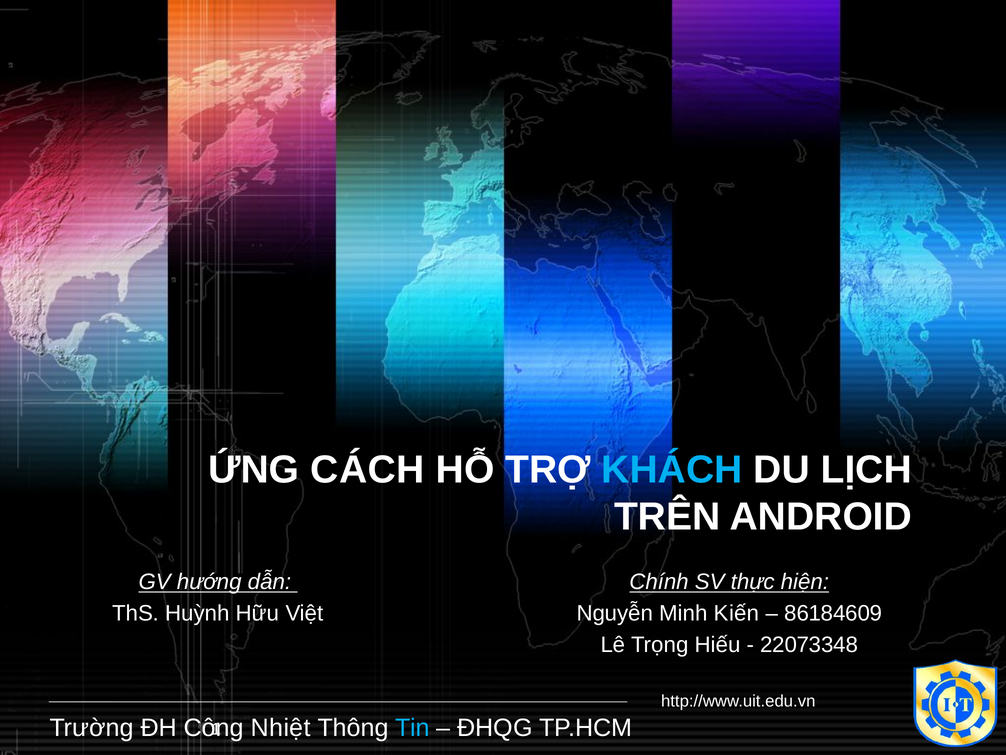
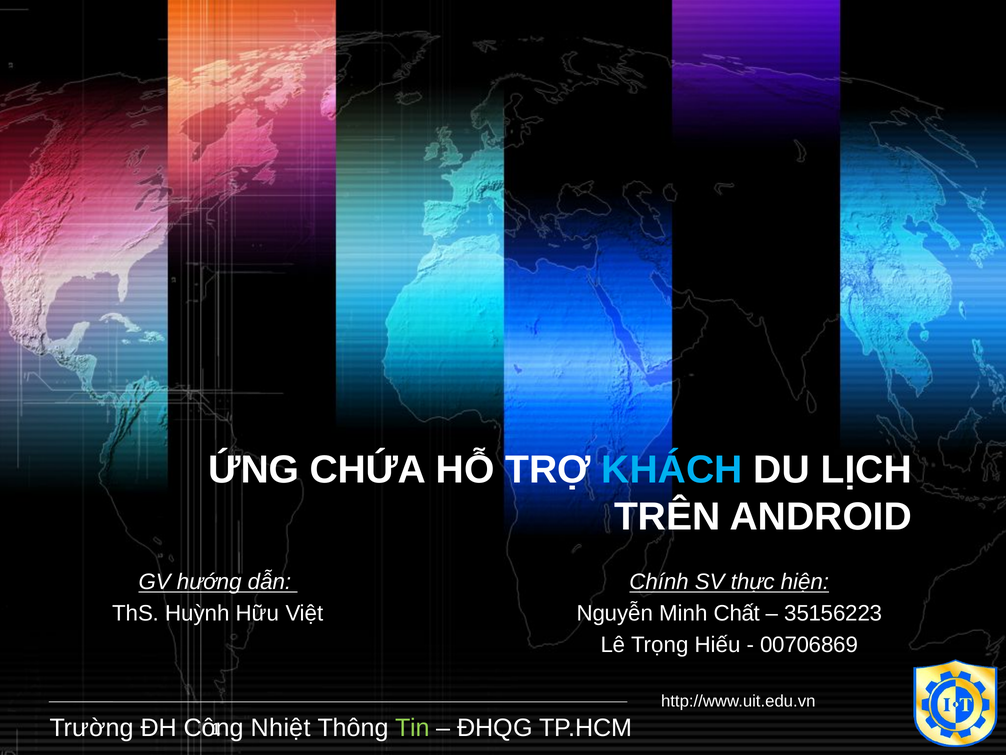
CÁCH: CÁCH -> CHỨA
Kiến: Kiến -> Chất
86184609: 86184609 -> 35156223
22073348: 22073348 -> 00706869
Tin colour: light blue -> light green
